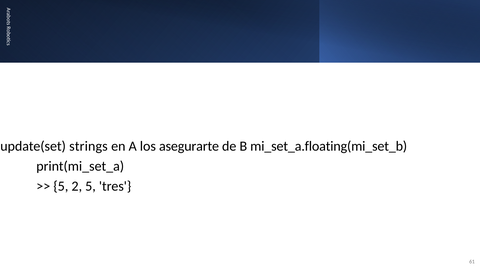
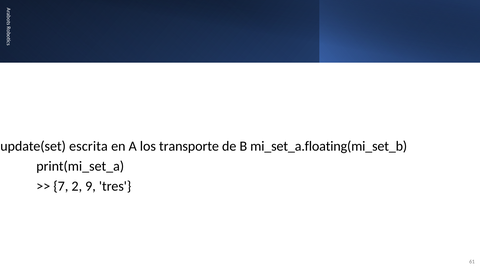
strings: strings -> escrita
asegurarte: asegurarte -> transporte
5 at (61, 186): 5 -> 7
2 5: 5 -> 9
